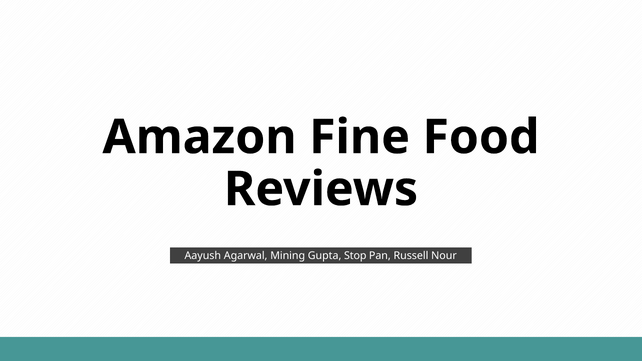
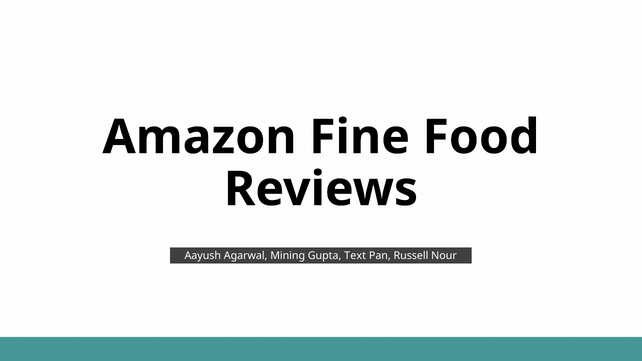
Stop: Stop -> Text
